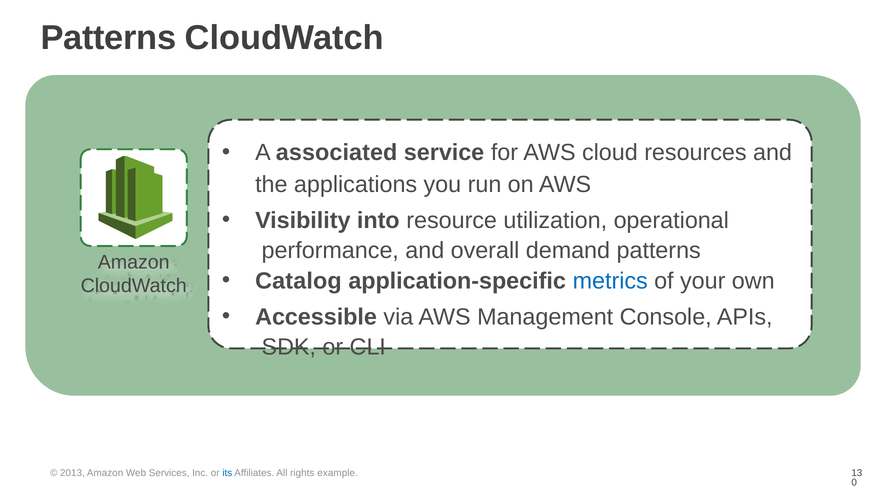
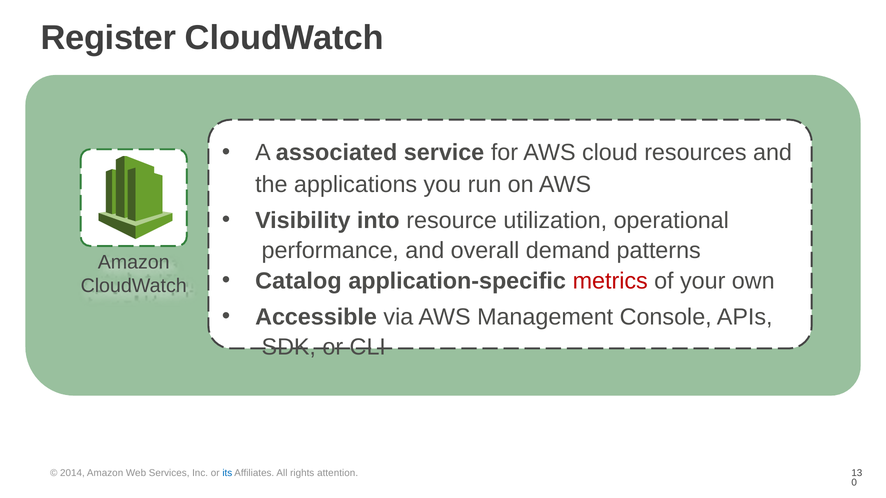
Patterns at (108, 38): Patterns -> Register
metrics colour: blue -> red
2013: 2013 -> 2014
example: example -> attention
